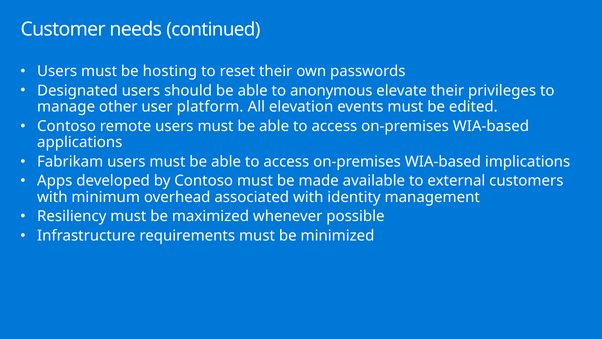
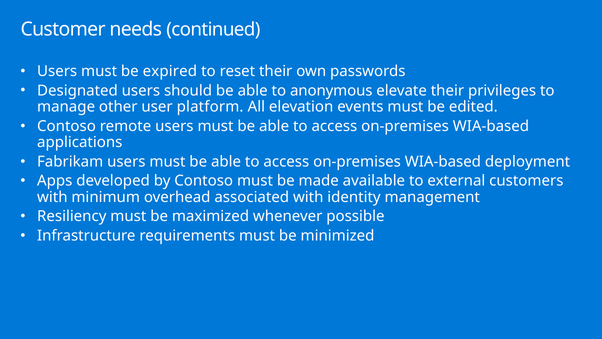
hosting: hosting -> expired
implications: implications -> deployment
